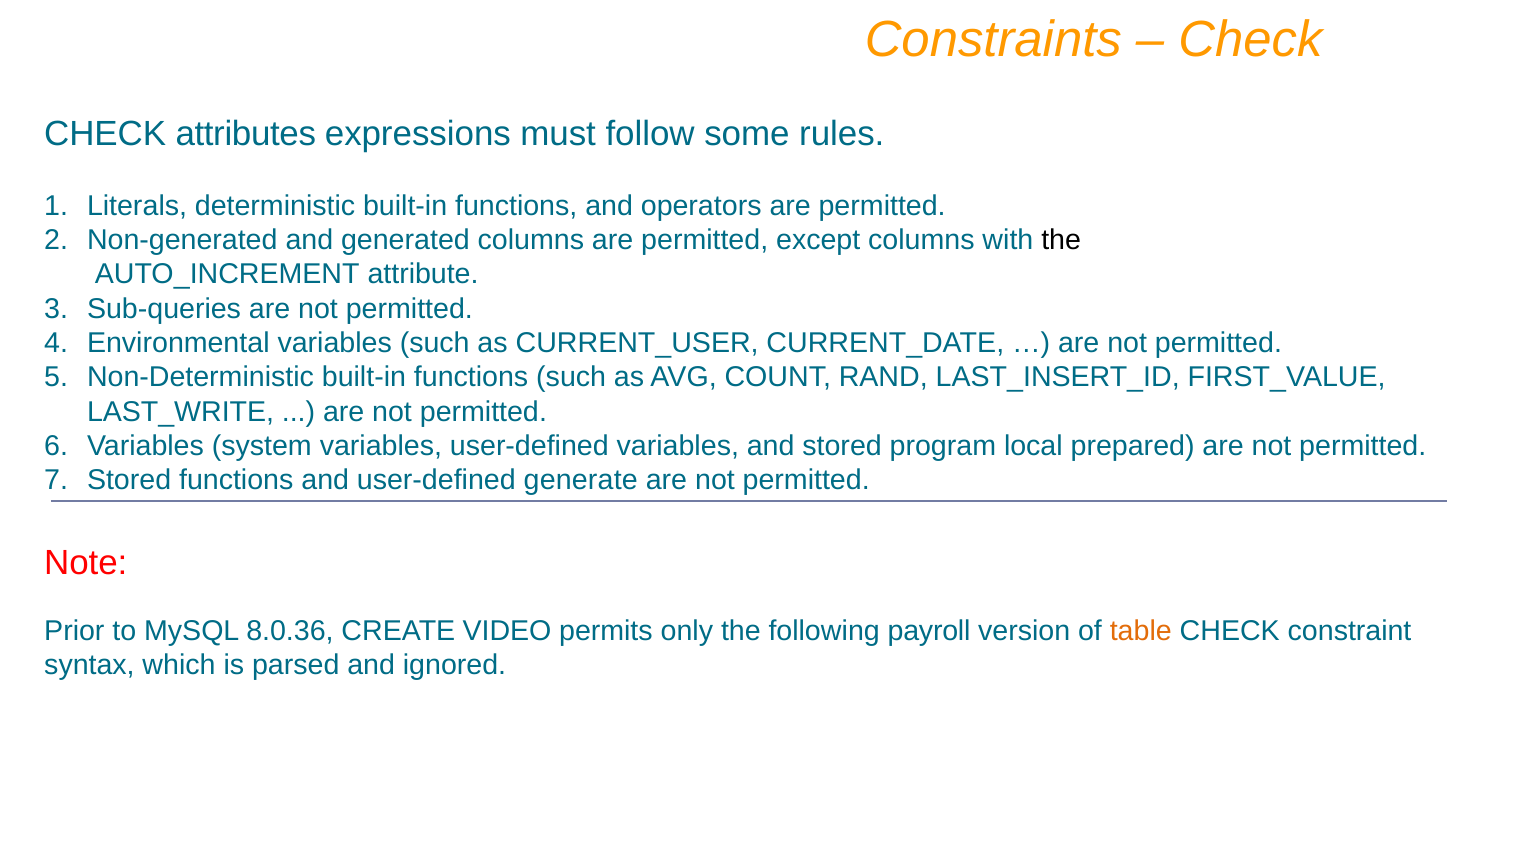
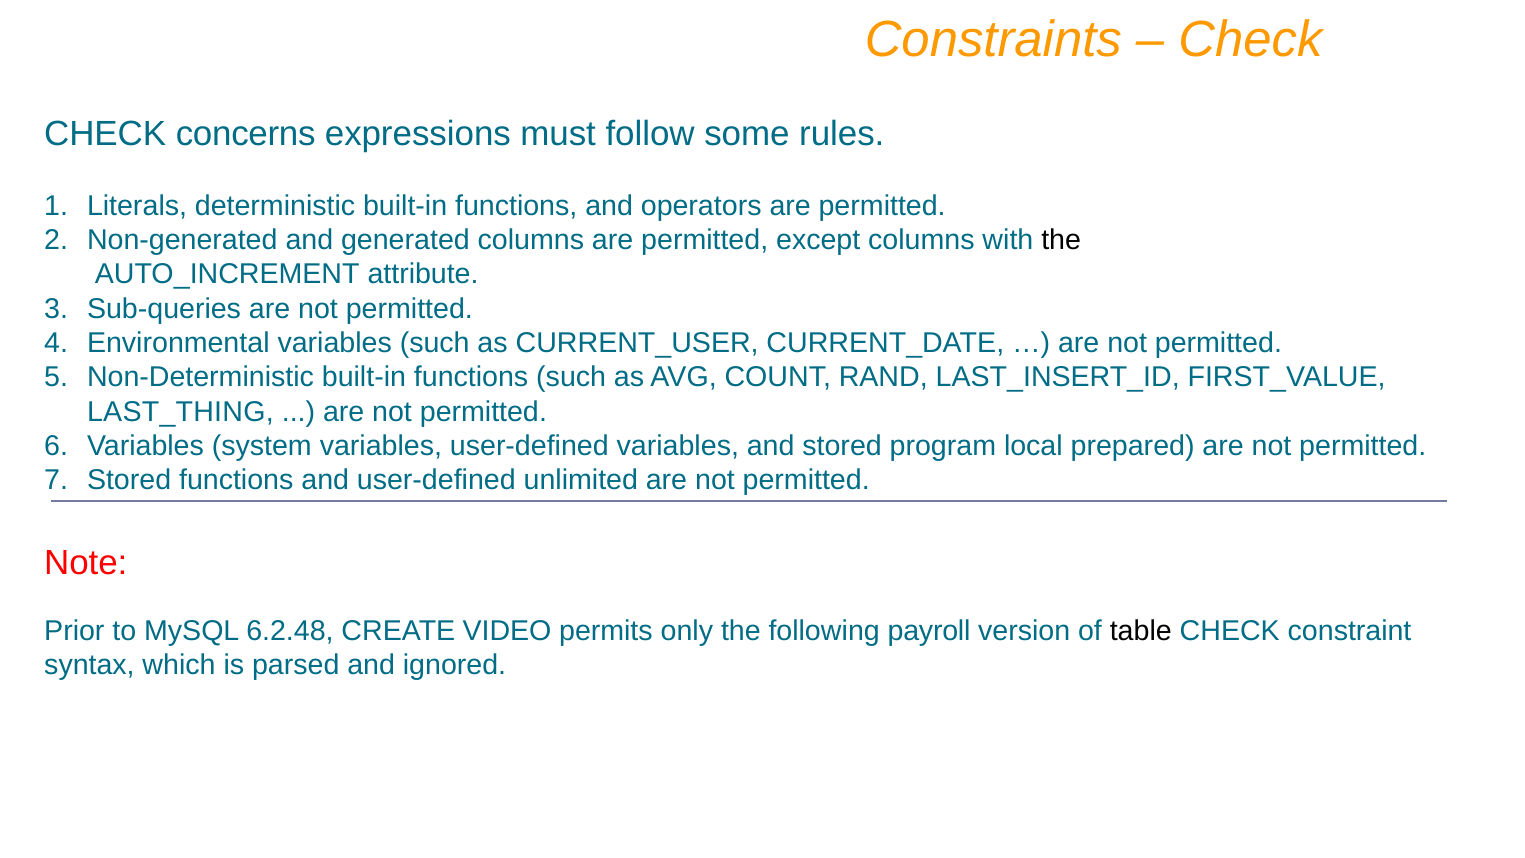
attributes: attributes -> concerns
LAST_WRITE: LAST_WRITE -> LAST_THING
generate: generate -> unlimited
8.0.36: 8.0.36 -> 6.2.48
table colour: orange -> black
